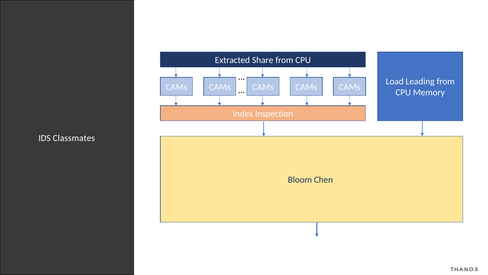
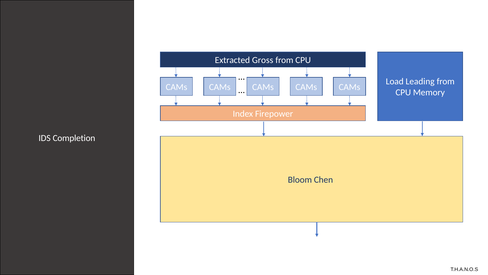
Share: Share -> Gross
Inspection: Inspection -> Firepower
Classmates: Classmates -> Completion
